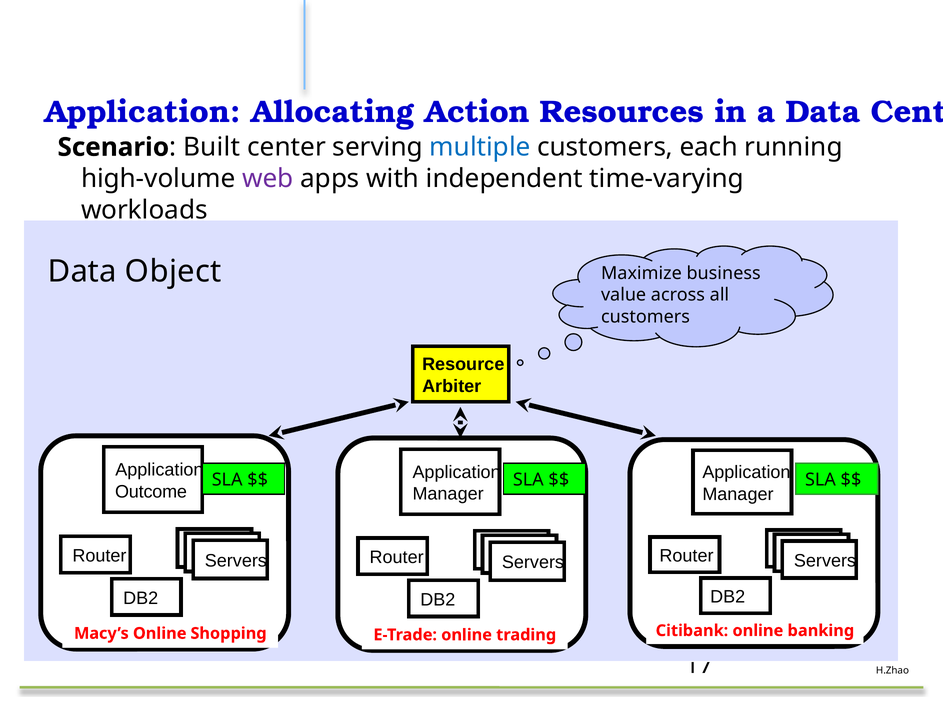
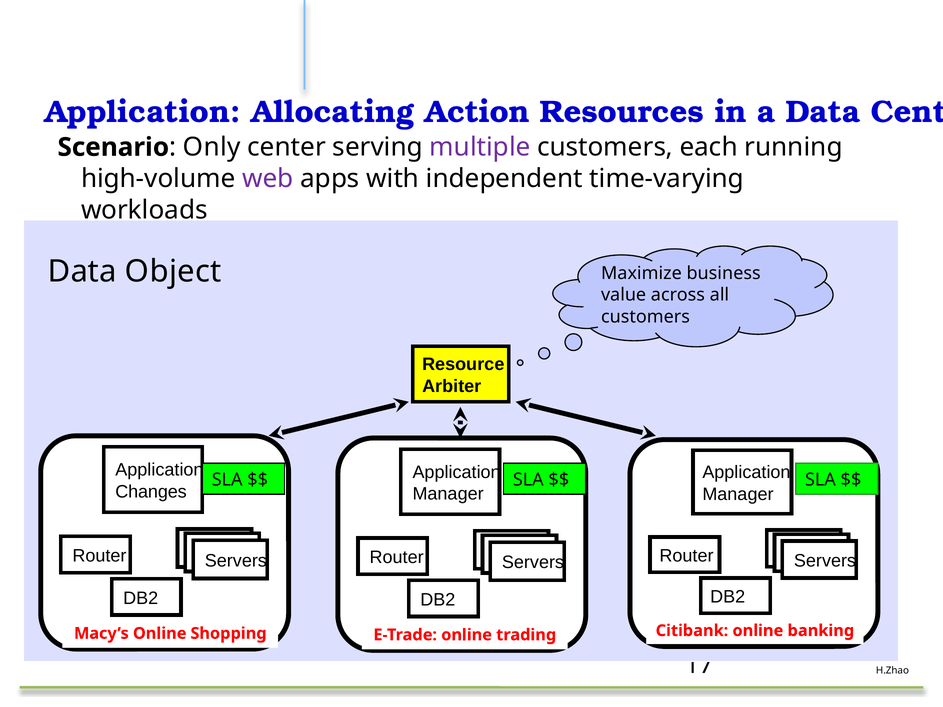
Built: Built -> Only
multiple colour: blue -> purple
Outcome: Outcome -> Changes
